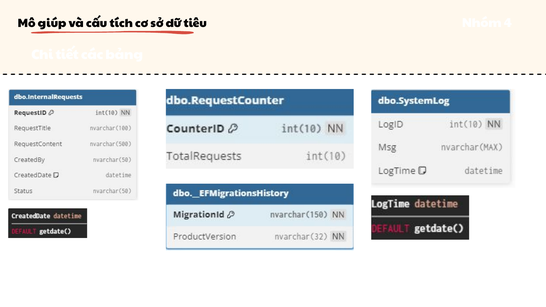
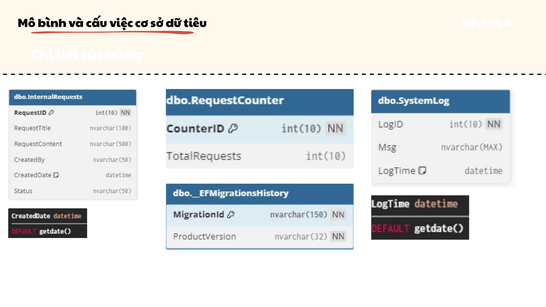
giúp: giúp -> bình
tích: tích -> việc
